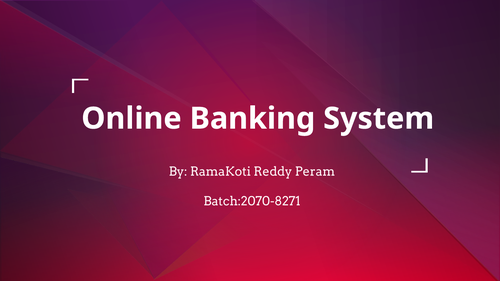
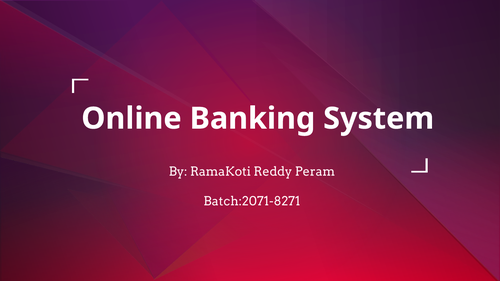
Batch:2070-8271: Batch:2070-8271 -> Batch:2071-8271
